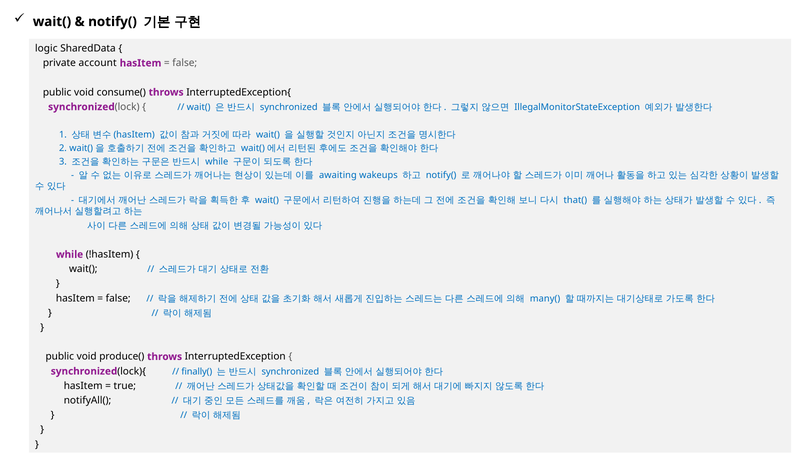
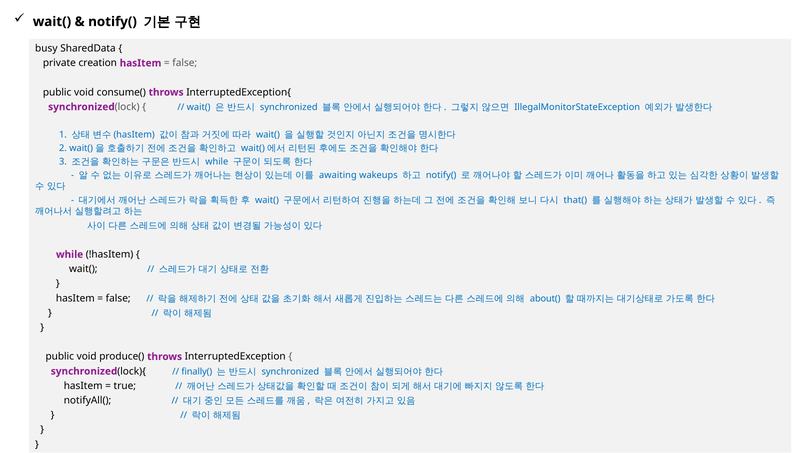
logic: logic -> busy
account: account -> creation
many(: many( -> about(
